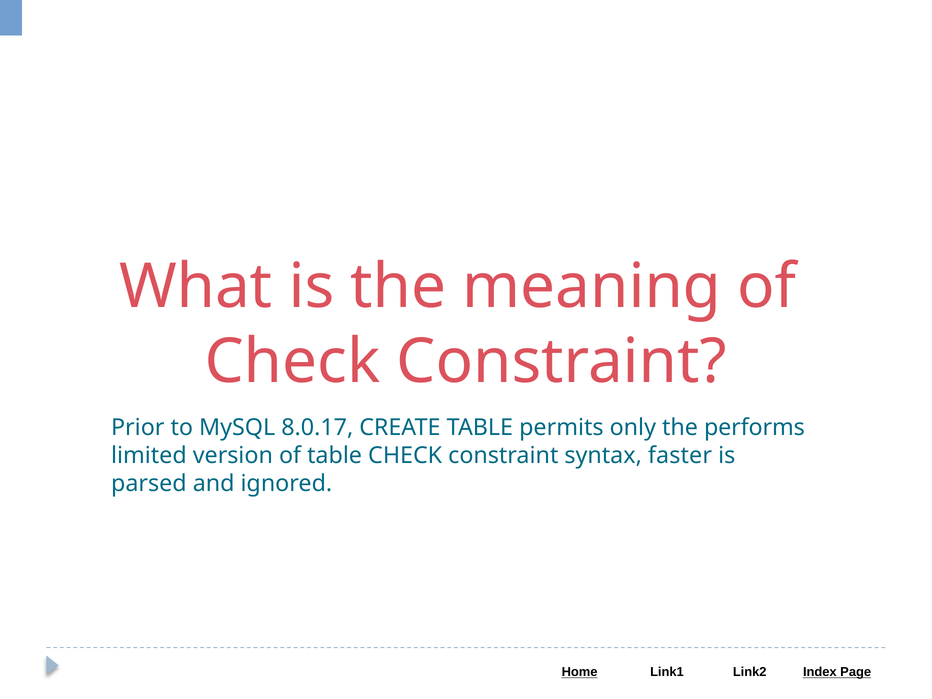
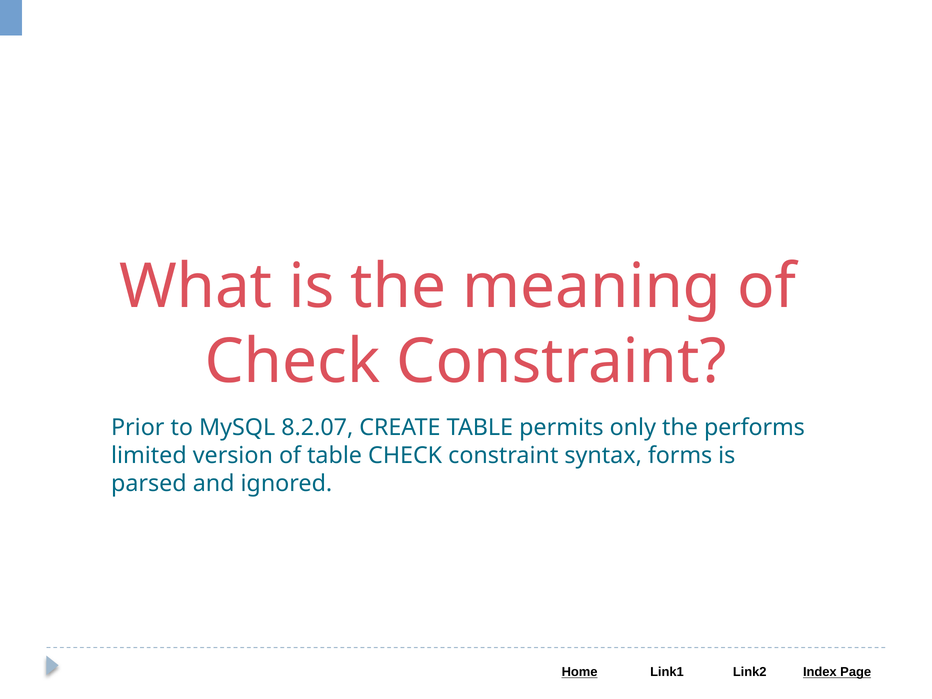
8.0.17: 8.0.17 -> 8.2.07
faster: faster -> forms
